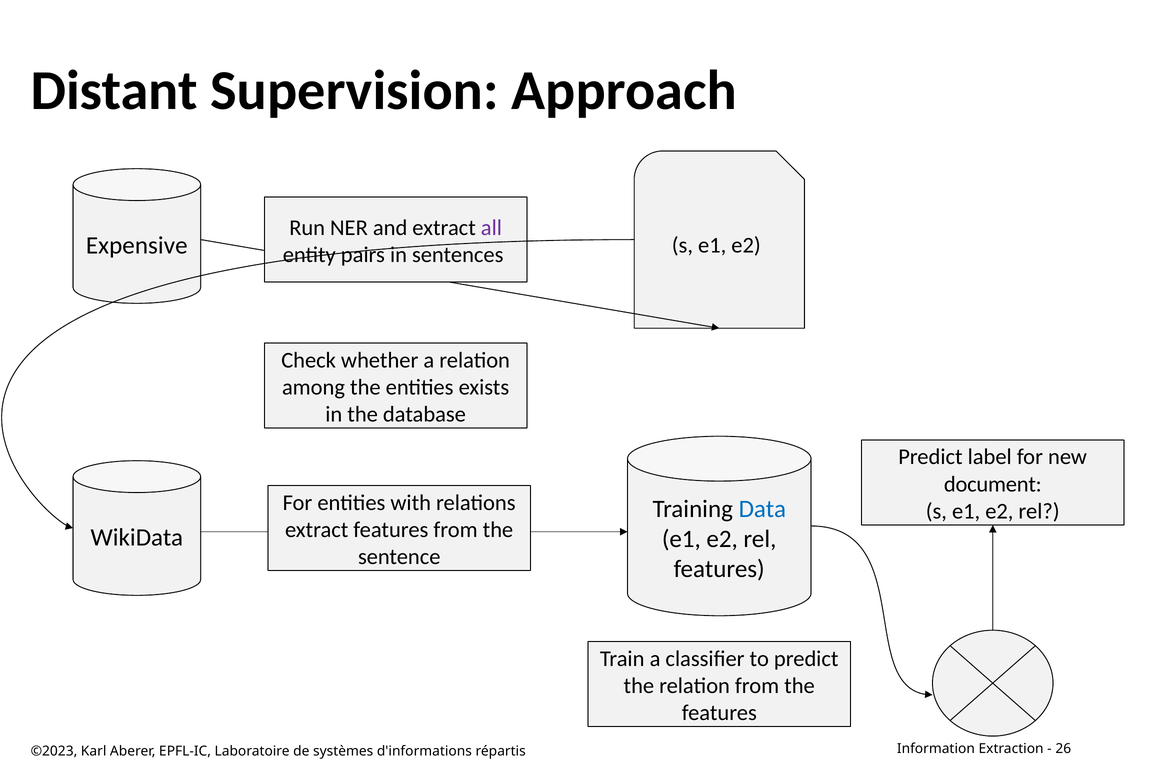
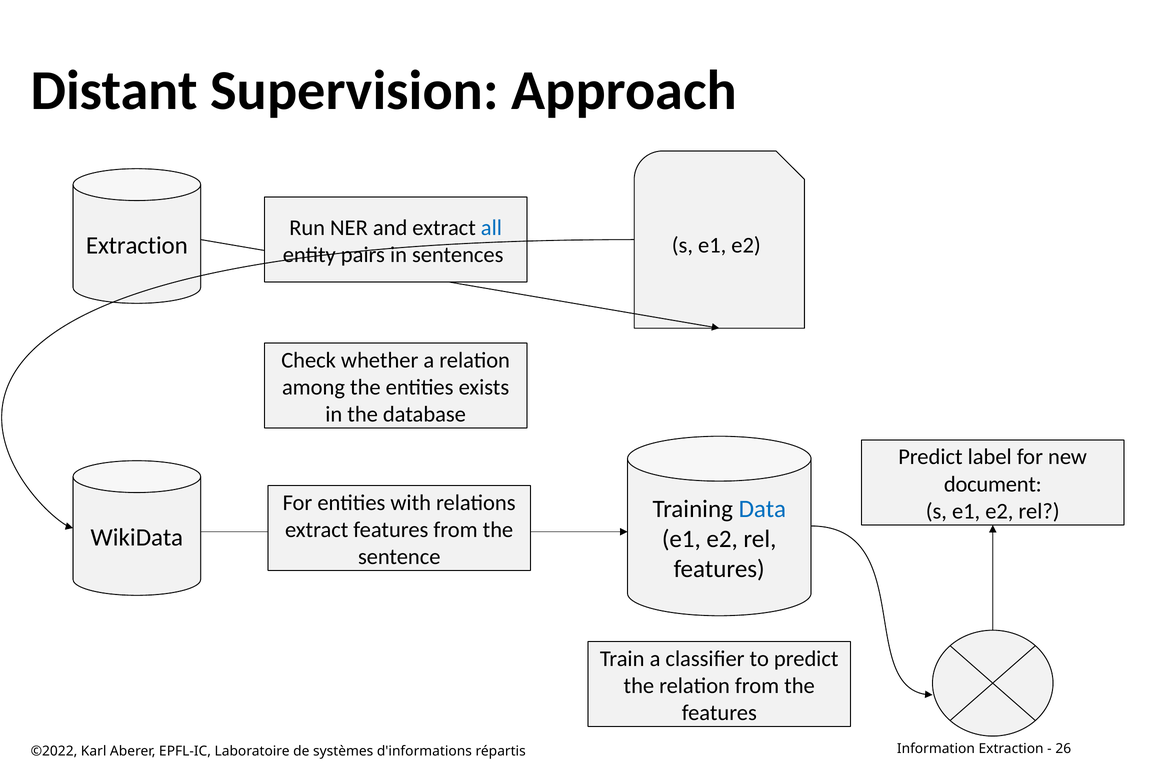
all colour: purple -> blue
Expensive at (137, 246): Expensive -> Extraction
©2023: ©2023 -> ©2022
